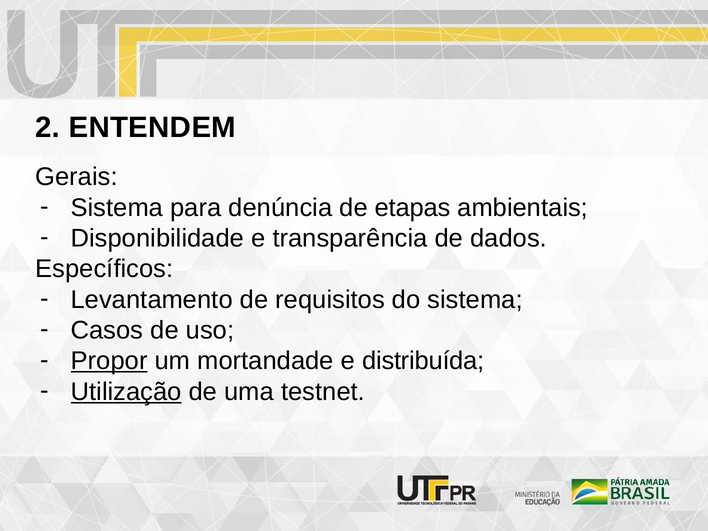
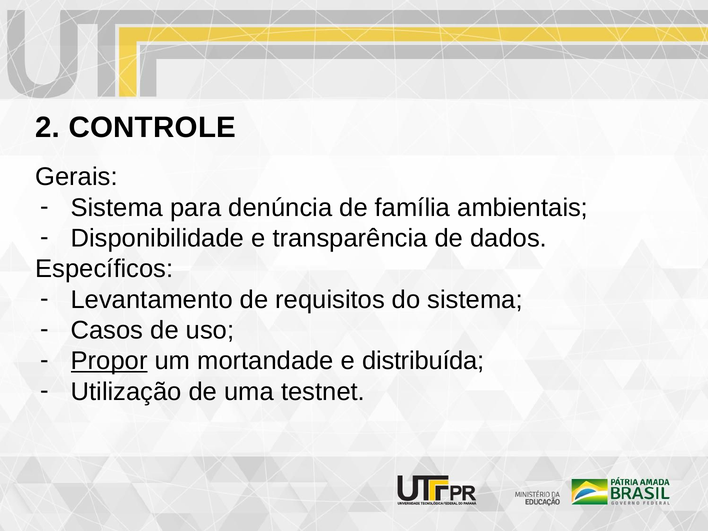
ENTENDEM: ENTENDEM -> CONTROLE
etapas: etapas -> família
Utilização underline: present -> none
